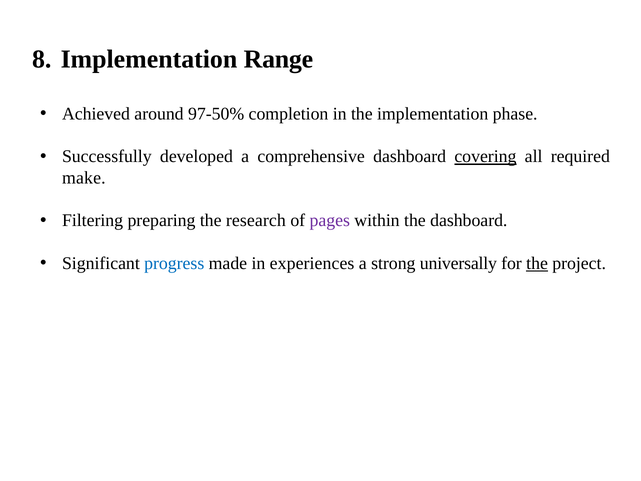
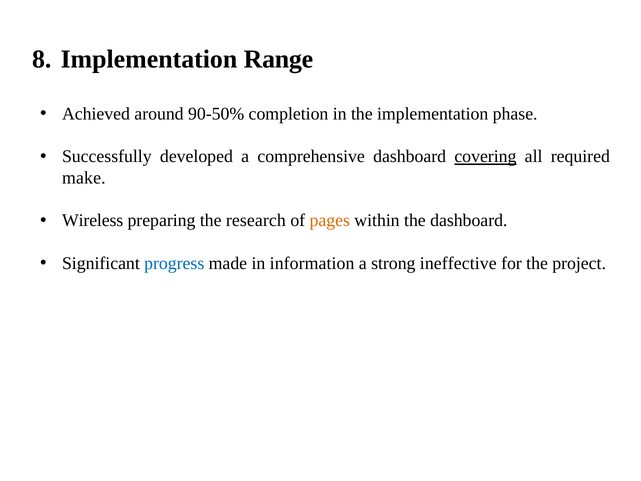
97-50%: 97-50% -> 90-50%
Filtering: Filtering -> Wireless
pages colour: purple -> orange
experiences: experiences -> information
universally: universally -> ineffective
the at (537, 263) underline: present -> none
